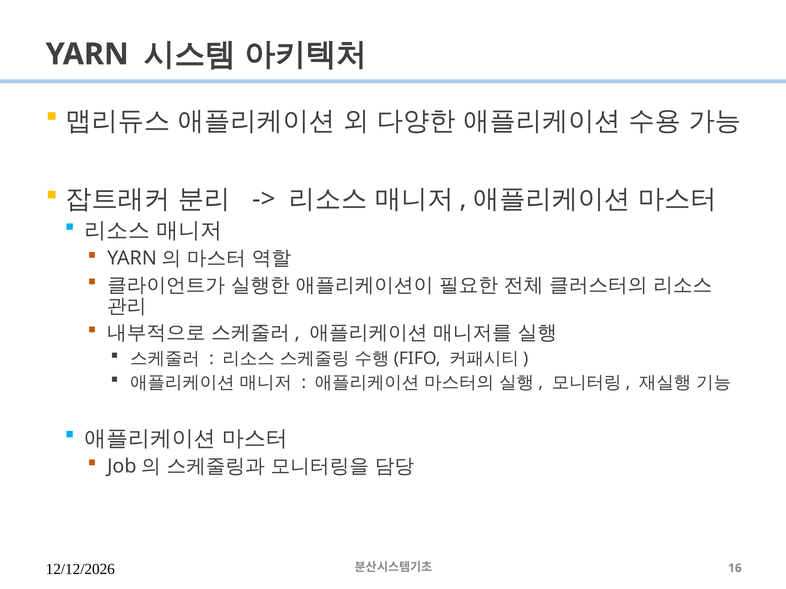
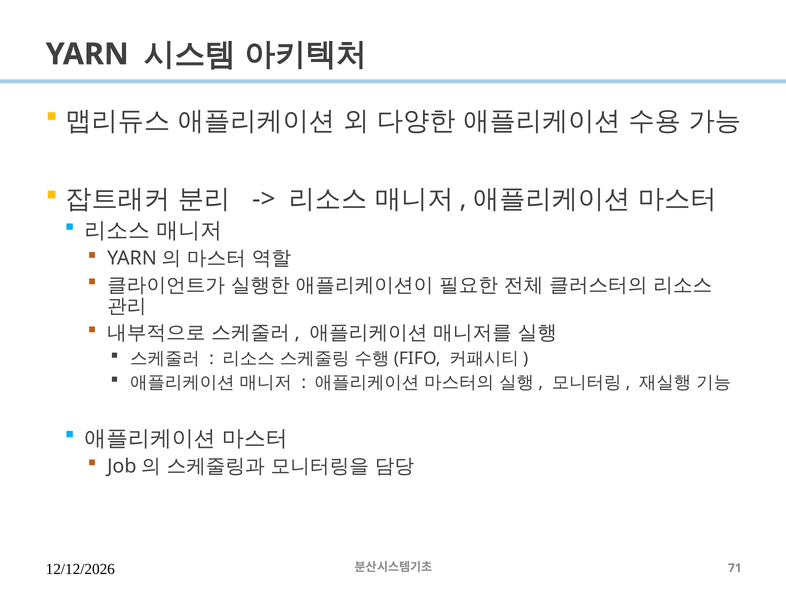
16: 16 -> 71
